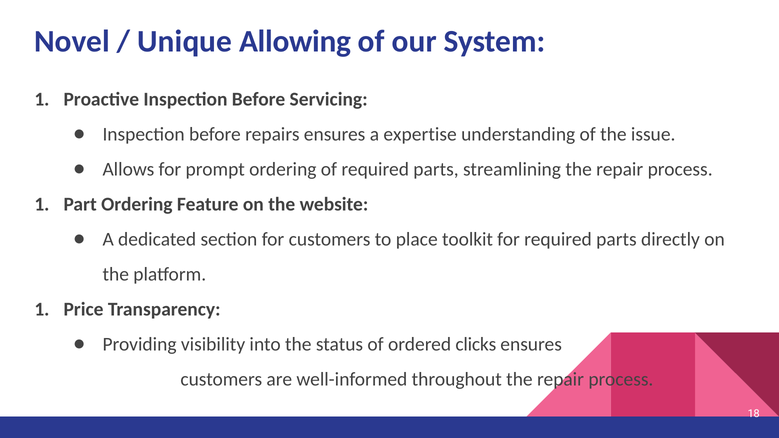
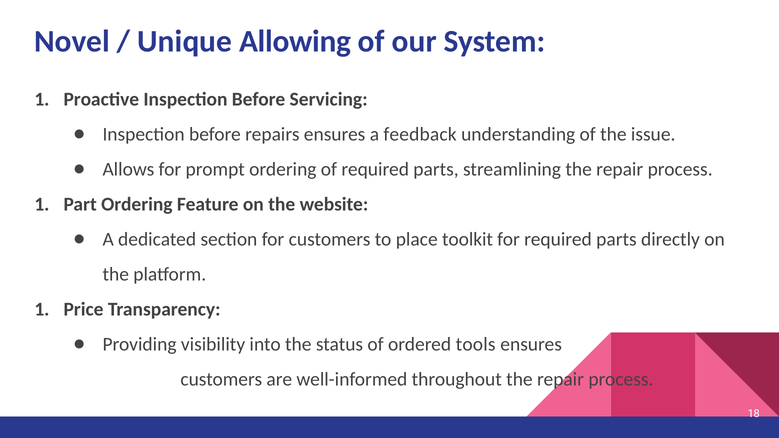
expertise: expertise -> feedback
clicks: clicks -> tools
